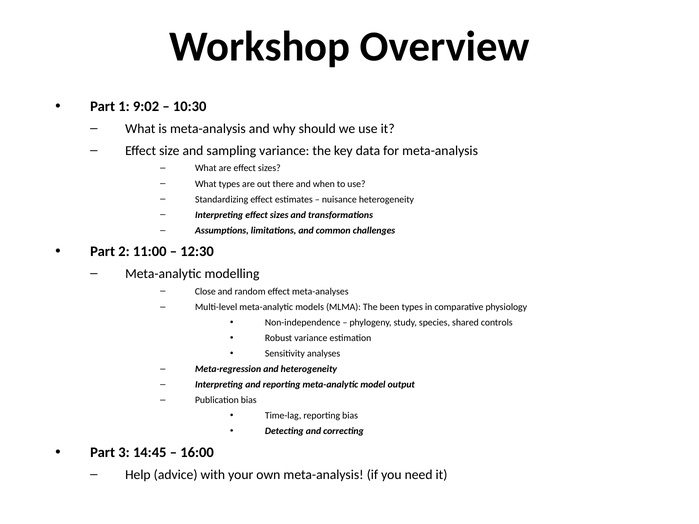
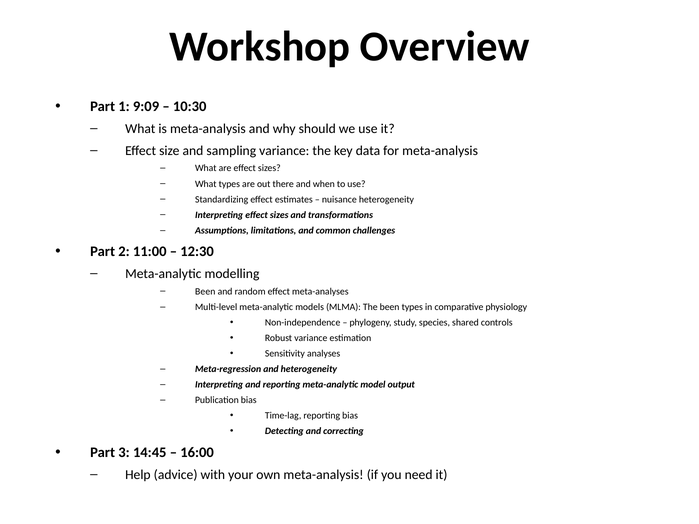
9:02: 9:02 -> 9:09
Close at (205, 292): Close -> Been
